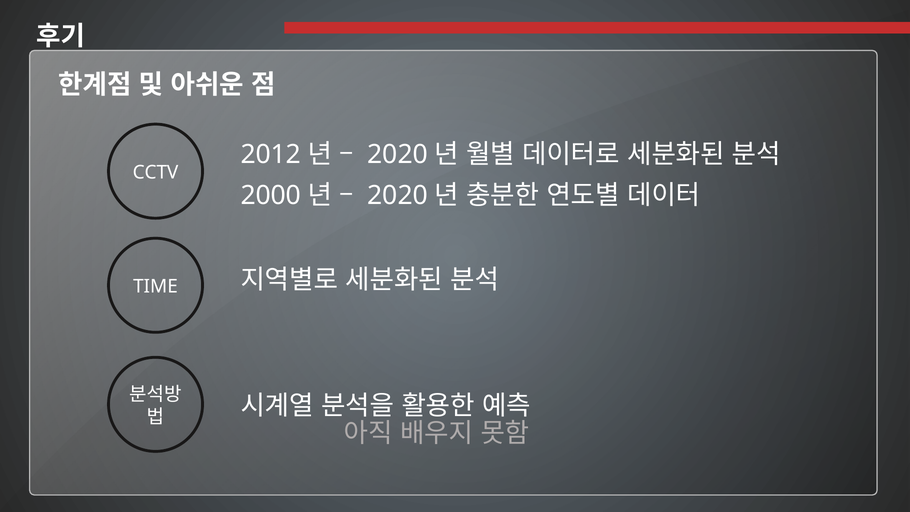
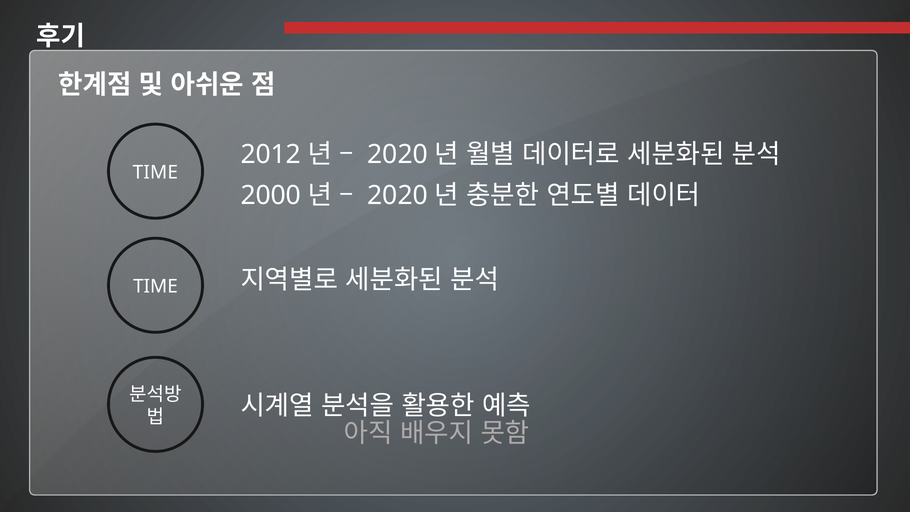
CCTV at (156, 172): CCTV -> TIME
